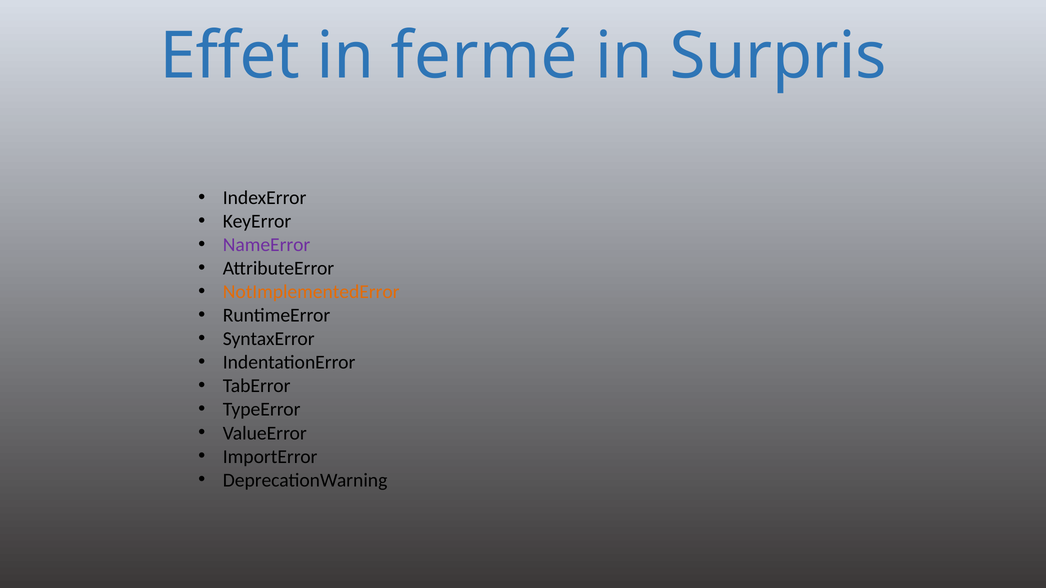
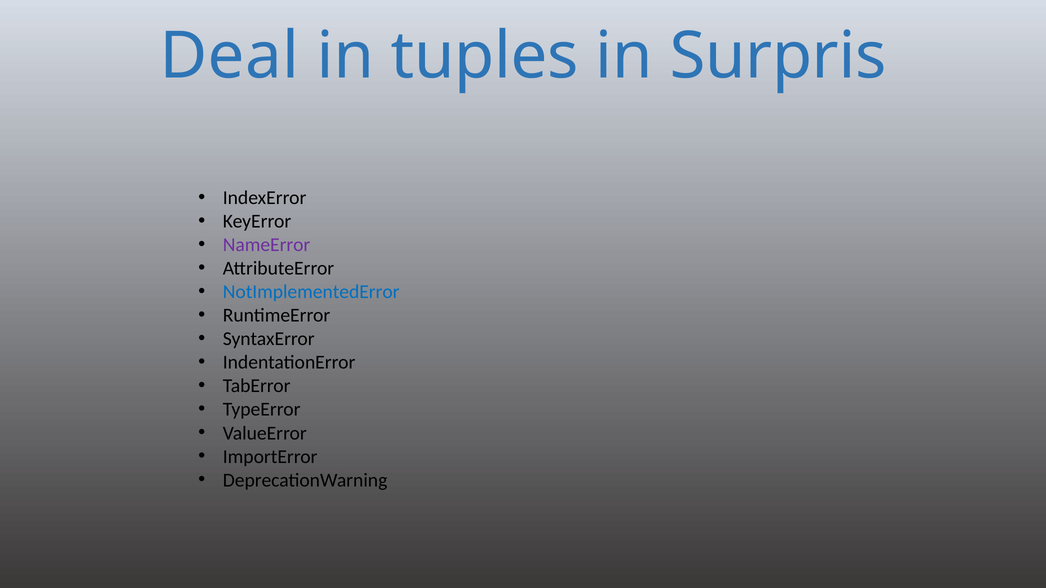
Effet: Effet -> Deal
fermé: fermé -> tuples
NotImplementedError colour: orange -> blue
